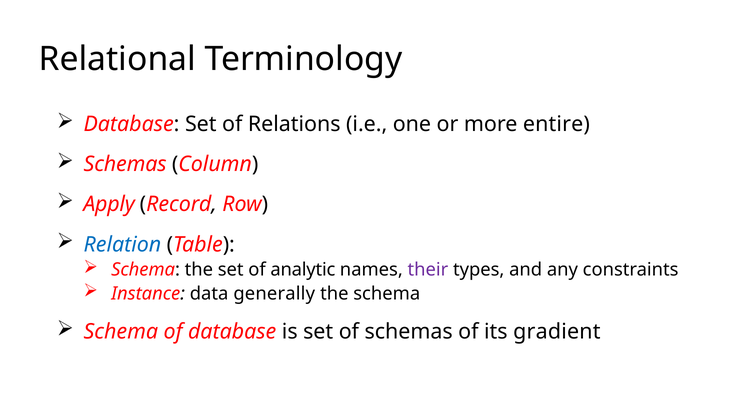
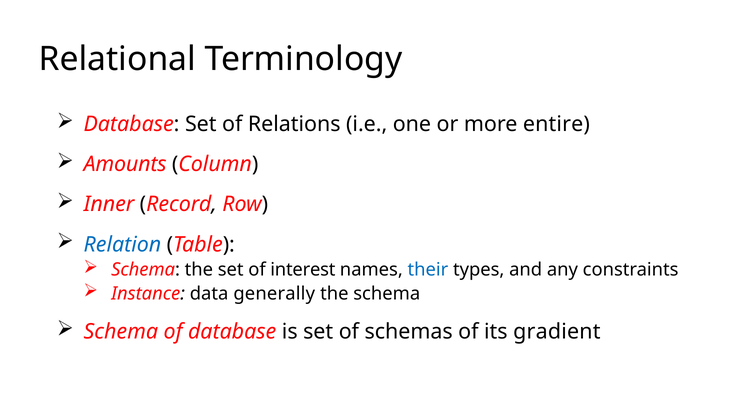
Schemas at (125, 164): Schemas -> Amounts
Apply: Apply -> Inner
analytic: analytic -> interest
their colour: purple -> blue
